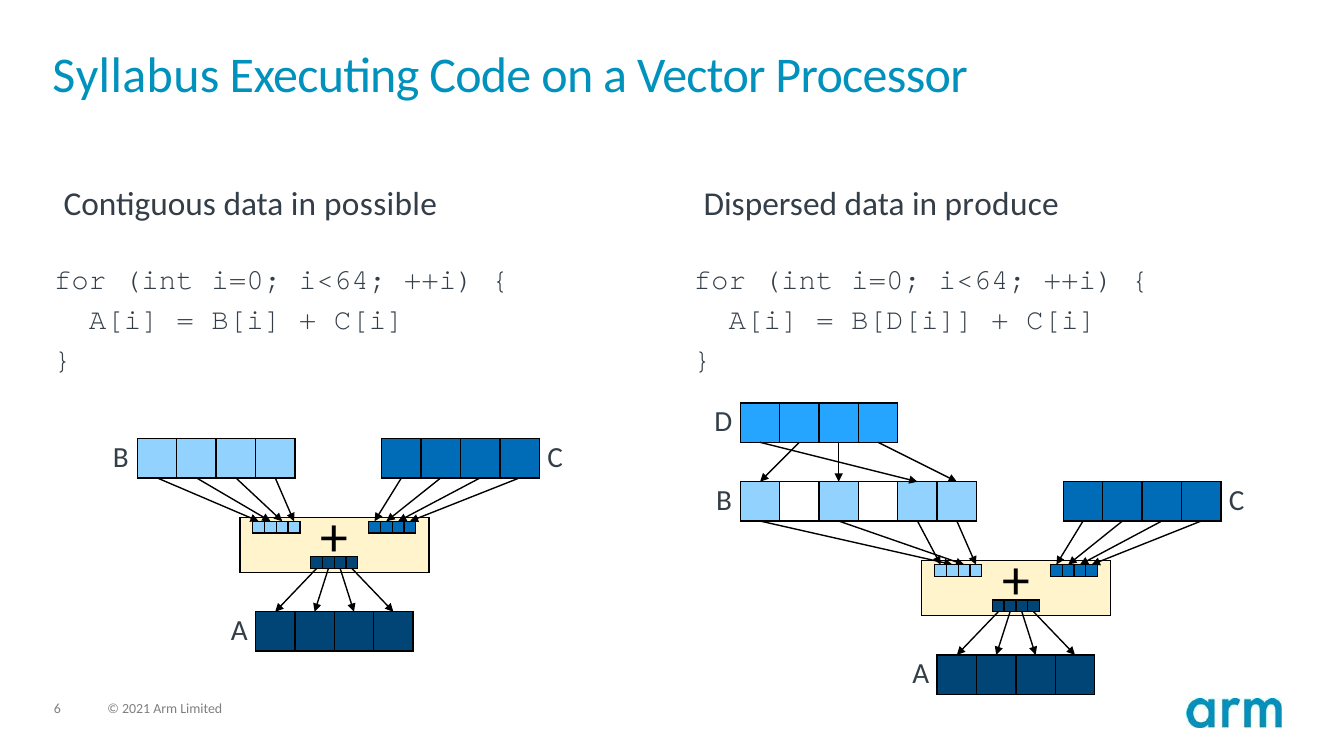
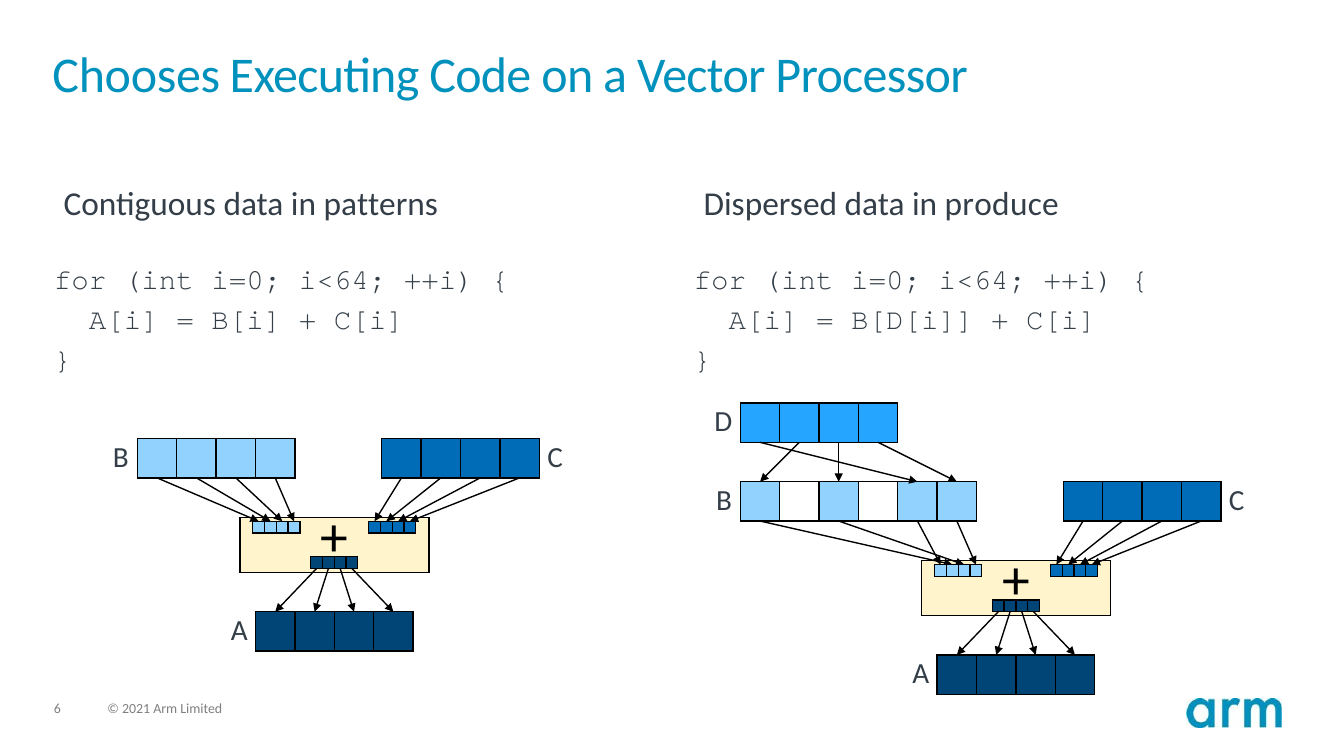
Syllabus: Syllabus -> Chooses
possible: possible -> patterns
